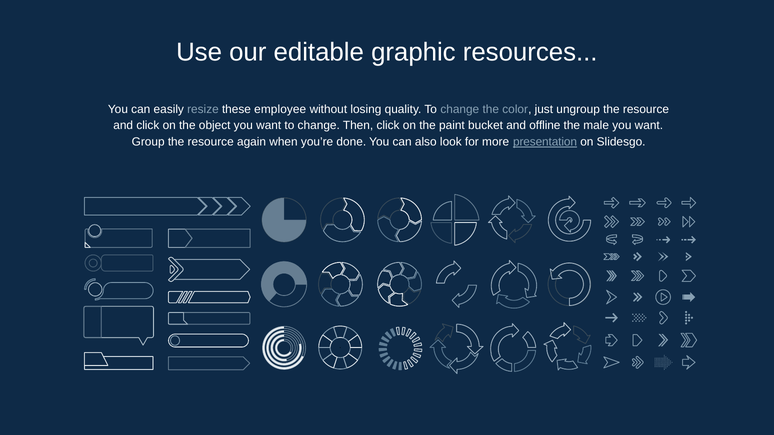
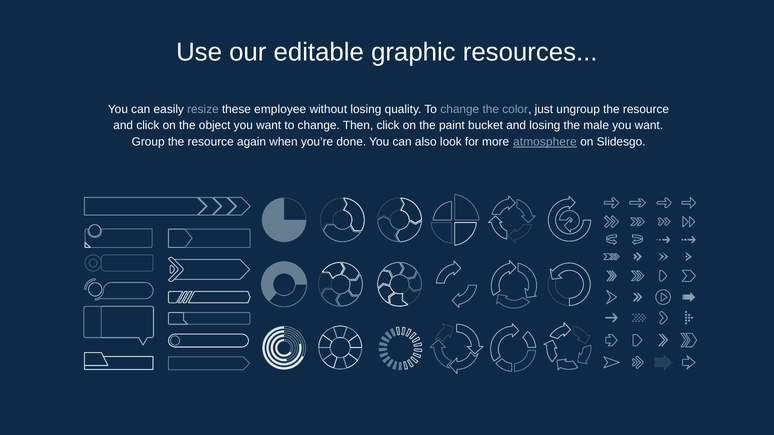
and offline: offline -> losing
presentation: presentation -> atmosphere
